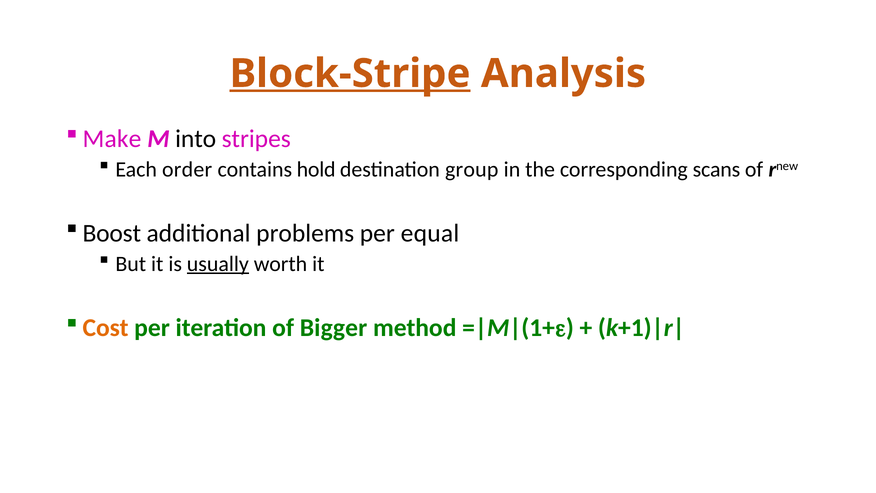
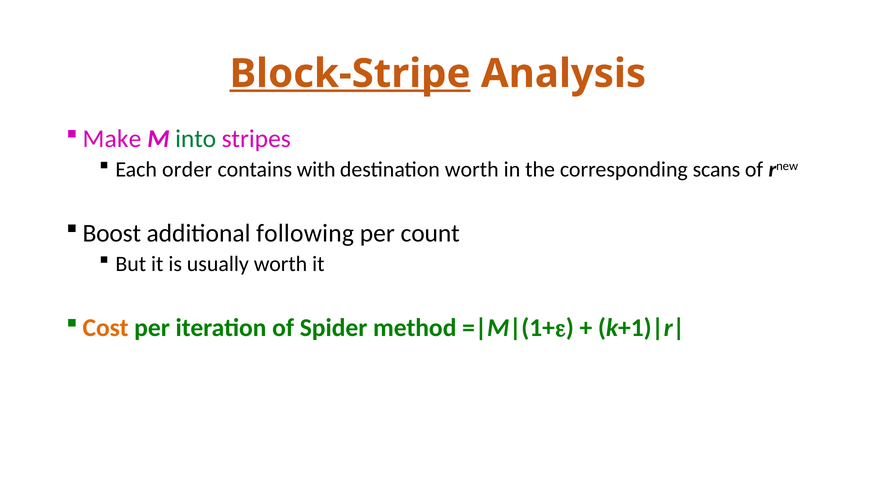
into colour: black -> green
hold: hold -> with
destination group: group -> worth
problems: problems -> following
equal: equal -> count
usually underline: present -> none
Bigger: Bigger -> Spider
